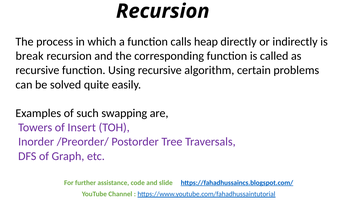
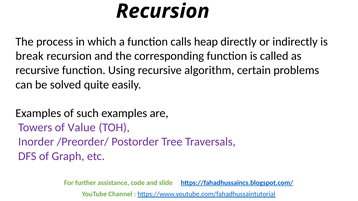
such swapping: swapping -> examples
Insert: Insert -> Value
